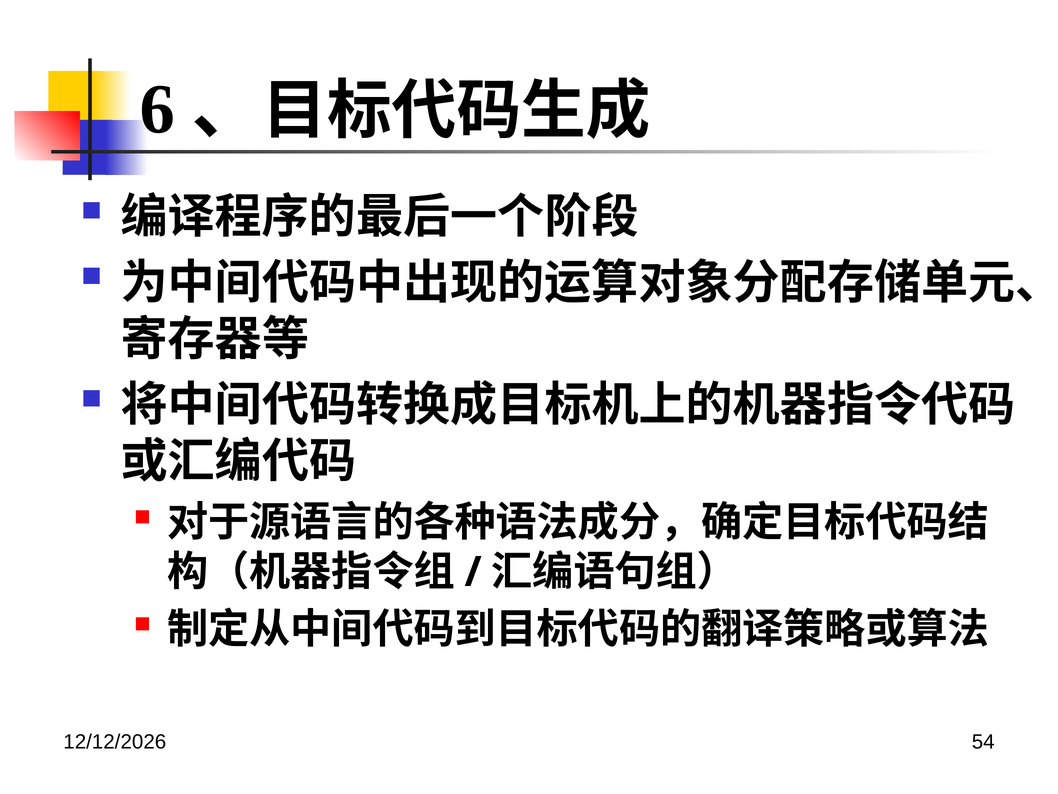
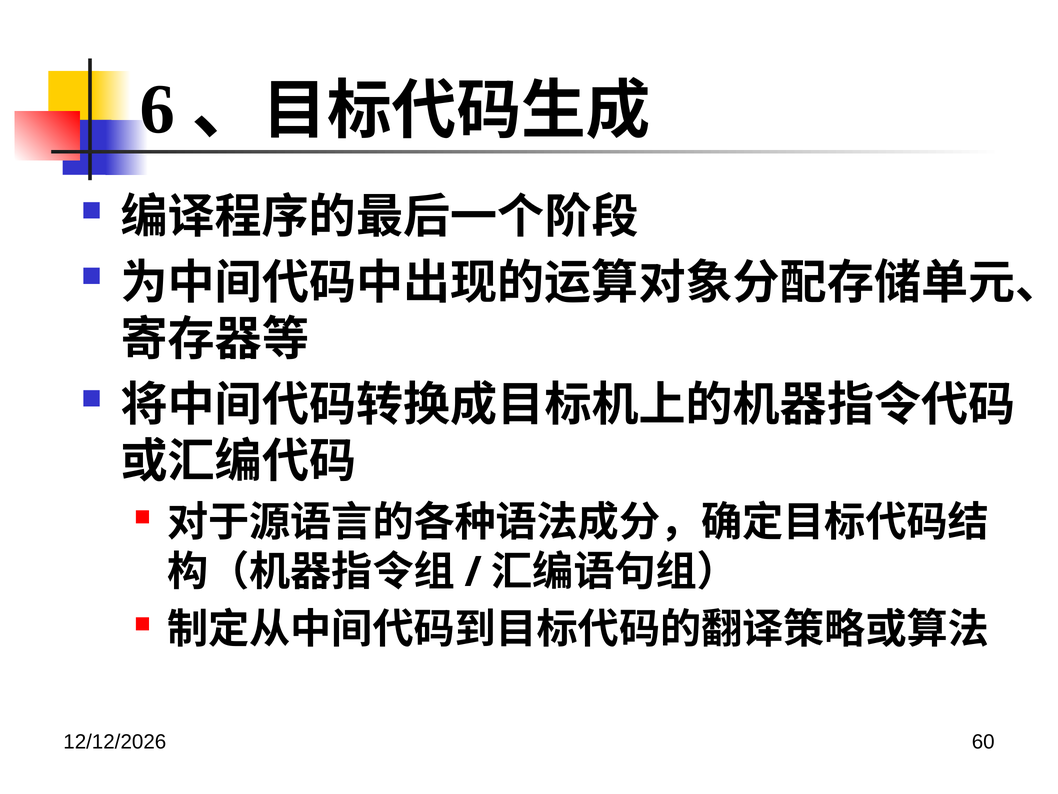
54: 54 -> 60
